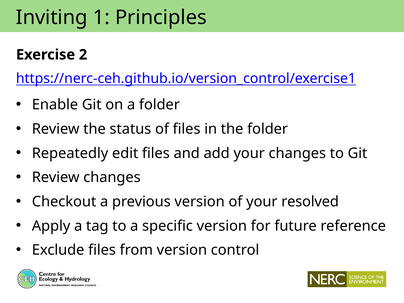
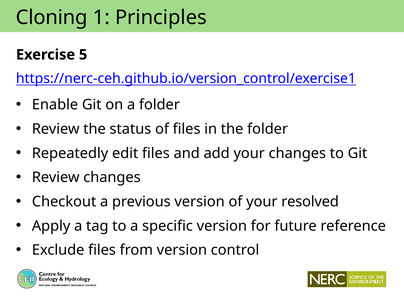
Inviting: Inviting -> Cloning
2: 2 -> 5
